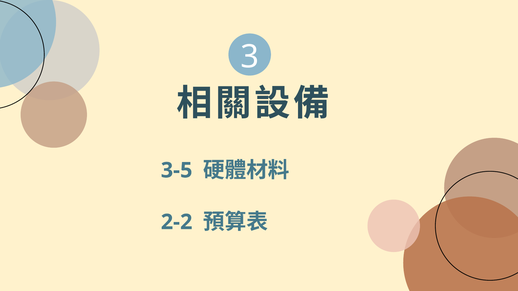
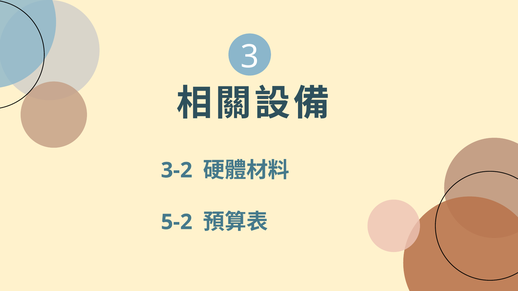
3-5: 3-5 -> 3-2
2-2: 2-2 -> 5-2
